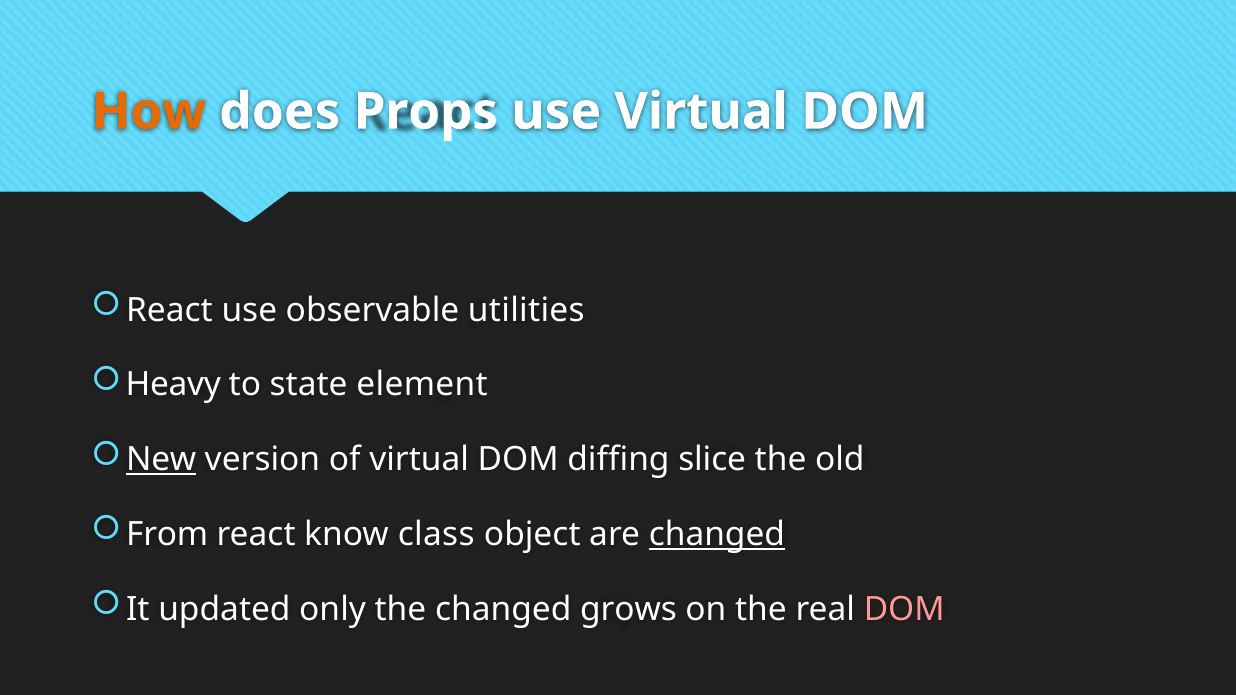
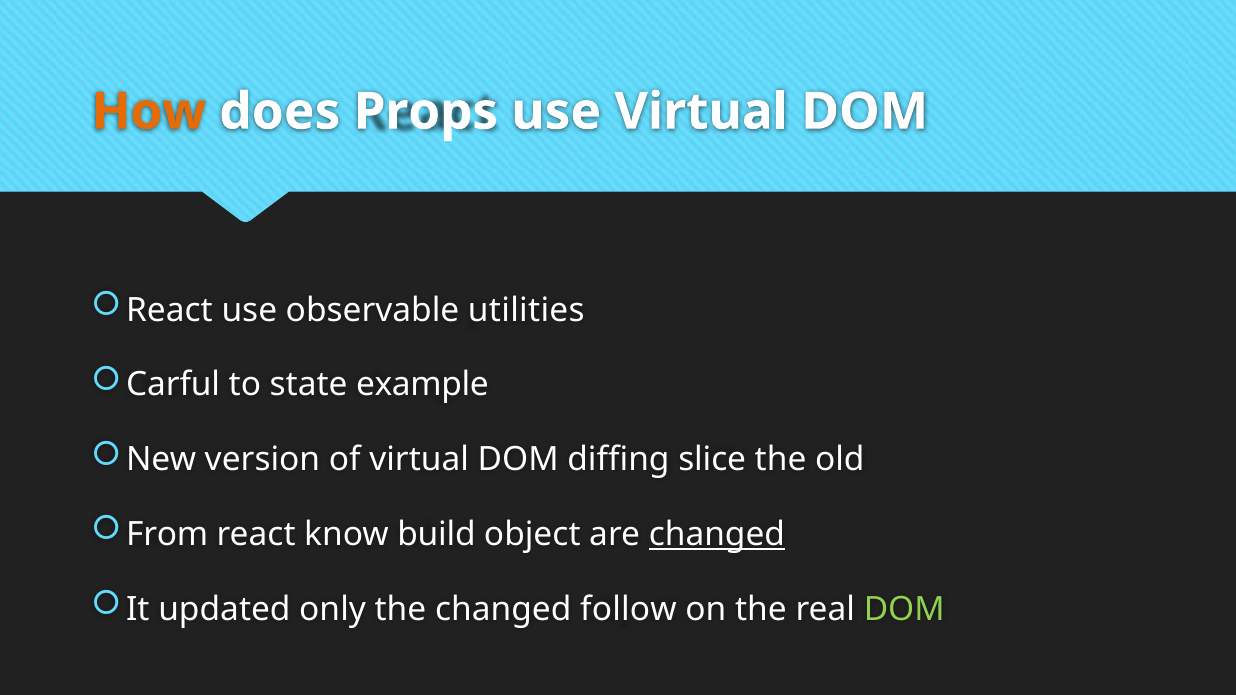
Heavy: Heavy -> Carful
element: element -> example
New underline: present -> none
class: class -> build
grows: grows -> follow
DOM at (904, 609) colour: pink -> light green
